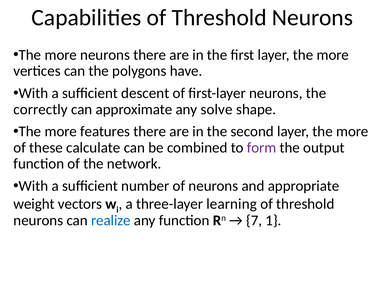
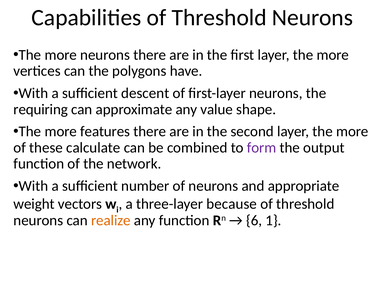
correctly: correctly -> requiring
solve: solve -> value
learning: learning -> because
realize colour: blue -> orange
7: 7 -> 6
